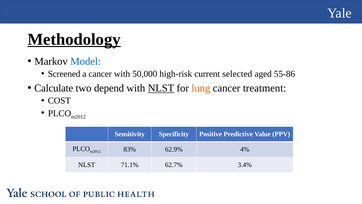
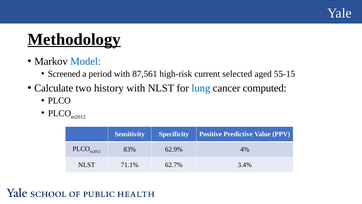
a cancer: cancer -> period
50,000: 50,000 -> 87,561
55-86: 55-86 -> 55-15
depend: depend -> history
NLST at (161, 88) underline: present -> none
lung colour: orange -> blue
treatment: treatment -> computed
COST at (59, 100): COST -> PLCO
